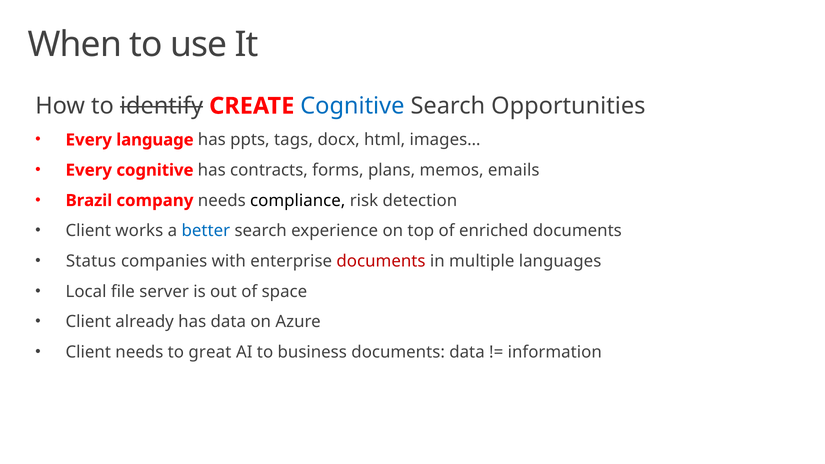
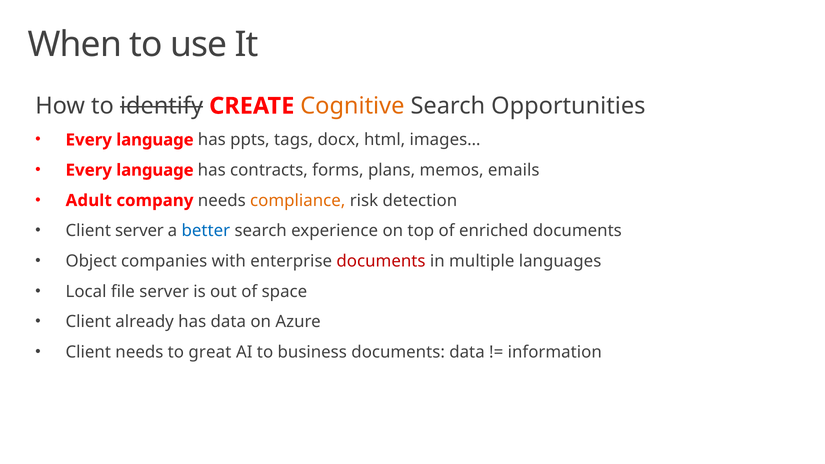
Cognitive at (352, 106) colour: blue -> orange
cognitive at (155, 170): cognitive -> language
Brazil: Brazil -> Adult
compliance colour: black -> orange
Client works: works -> server
Status: Status -> Object
